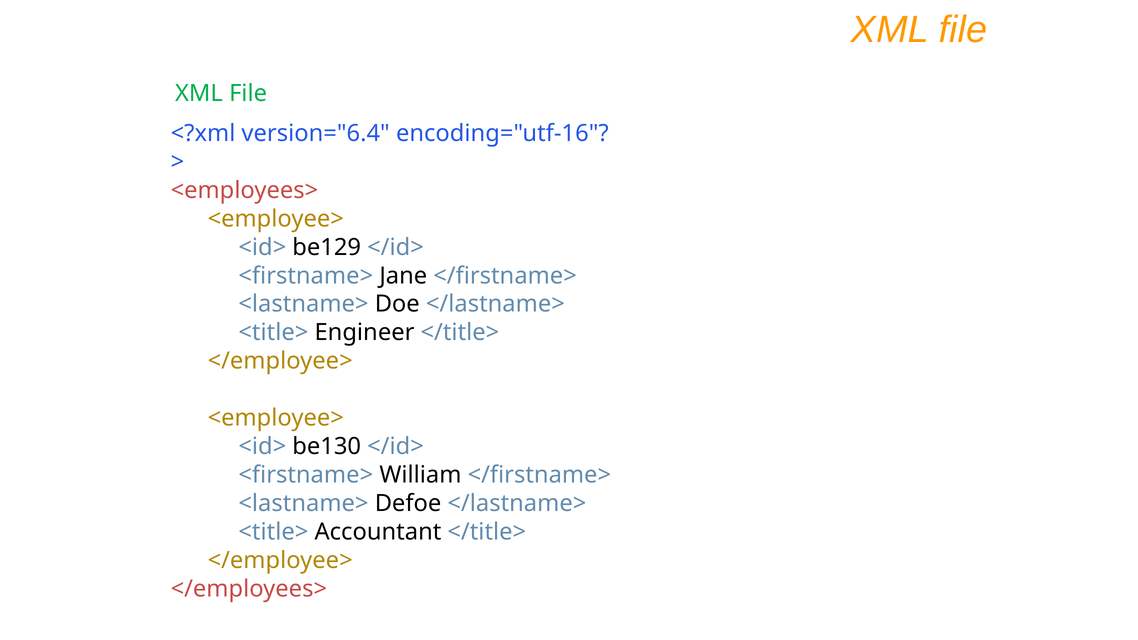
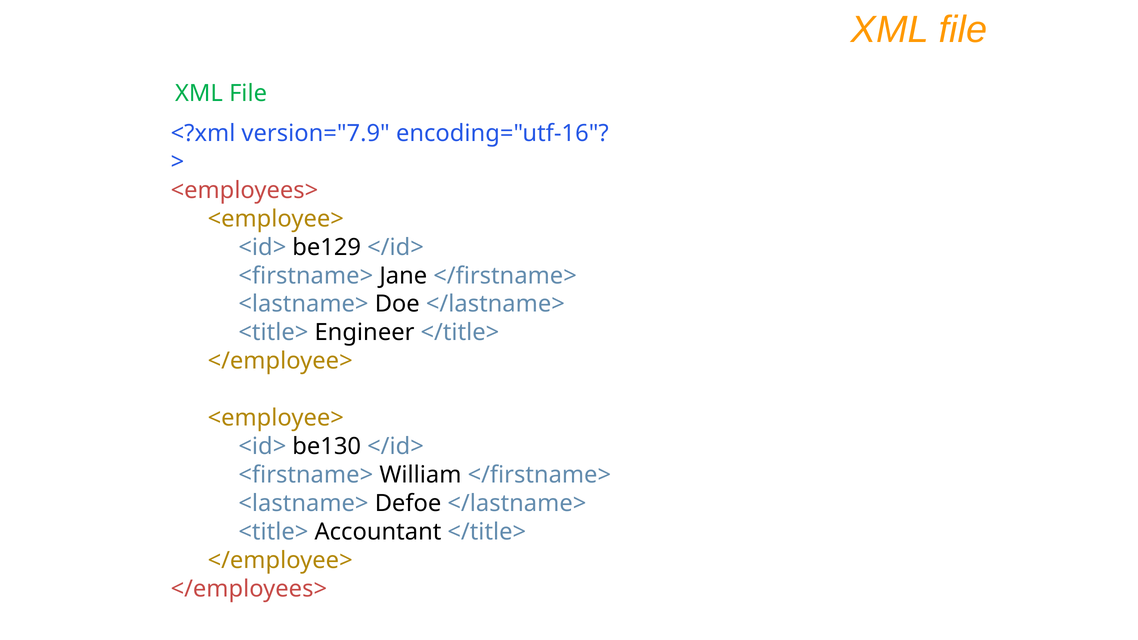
version="6.4: version="6.4 -> version="7.9
